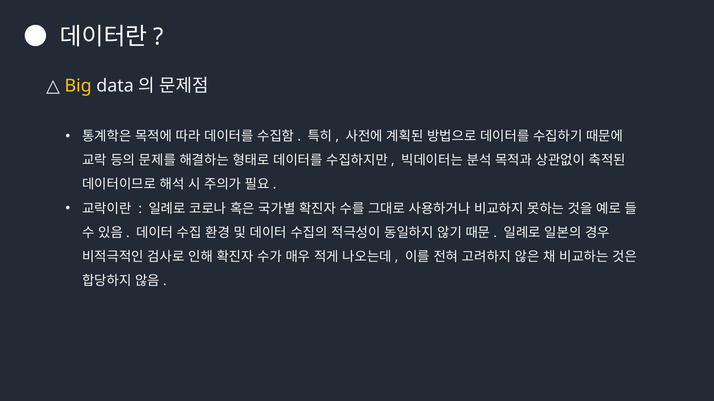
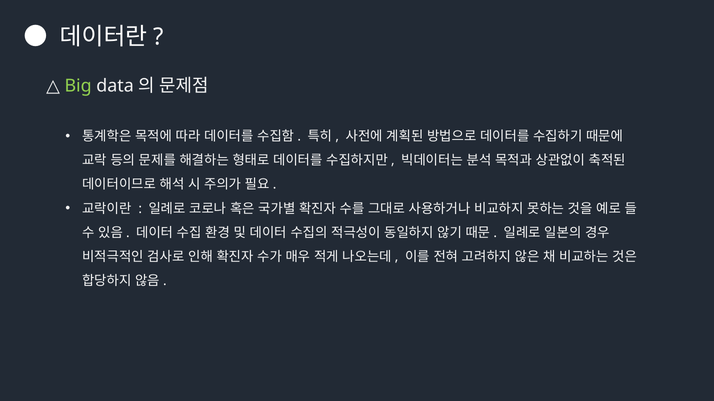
Big colour: yellow -> light green
